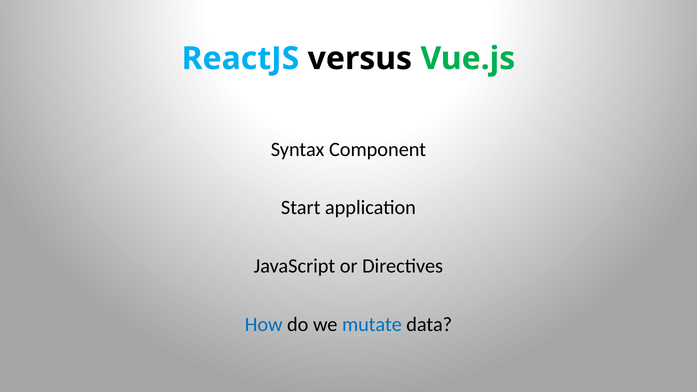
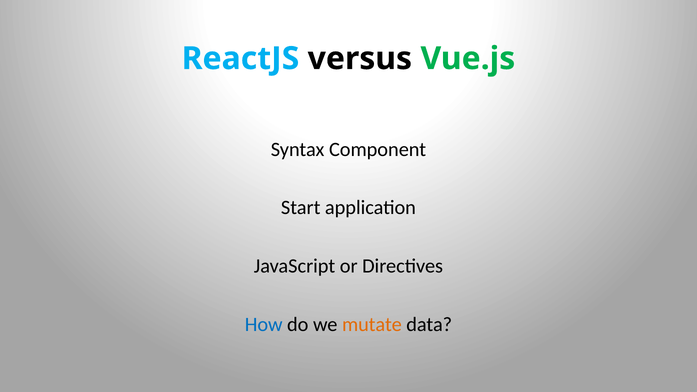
mutate colour: blue -> orange
